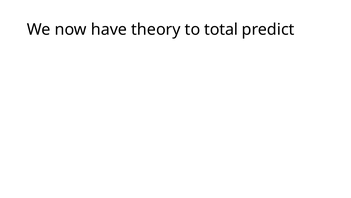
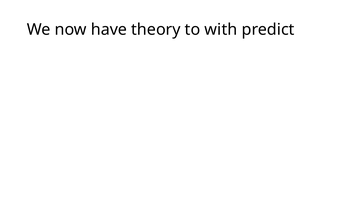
total: total -> with
